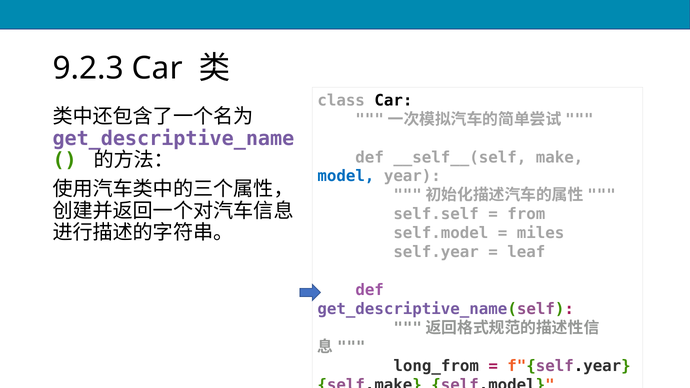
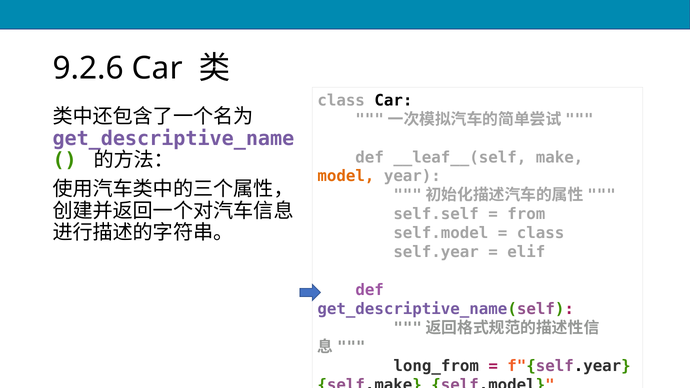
9.2.3: 9.2.3 -> 9.2.6
__self__(self: __self__(self -> __leaf__(self
model colour: blue -> orange
miles at (541, 233): miles -> class
leaf: leaf -> elif
